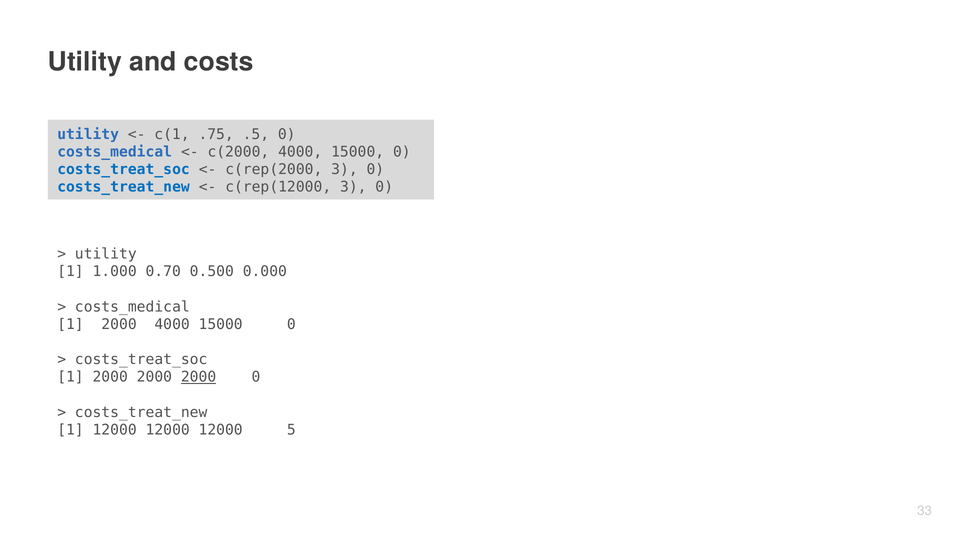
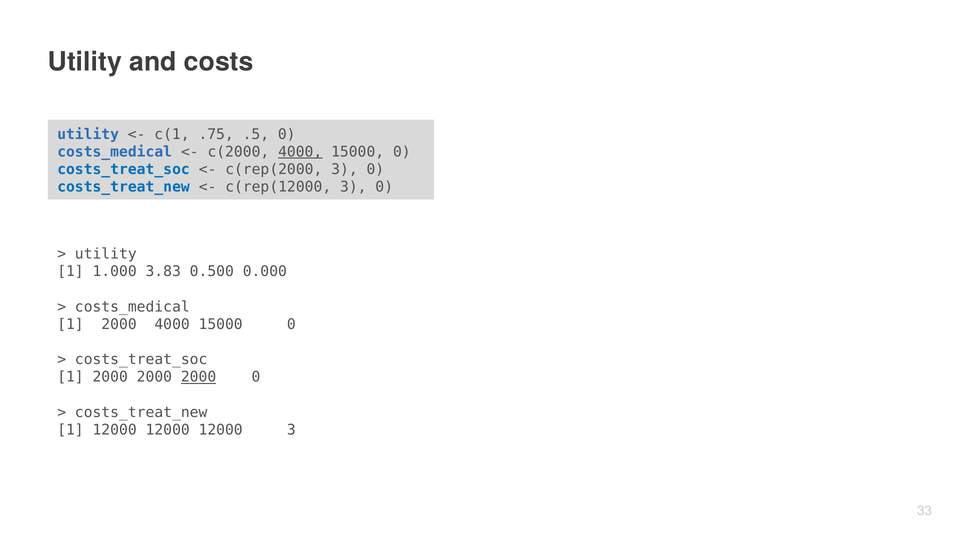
4000 at (300, 152) underline: none -> present
0.70: 0.70 -> 3.83
12000 5: 5 -> 3
